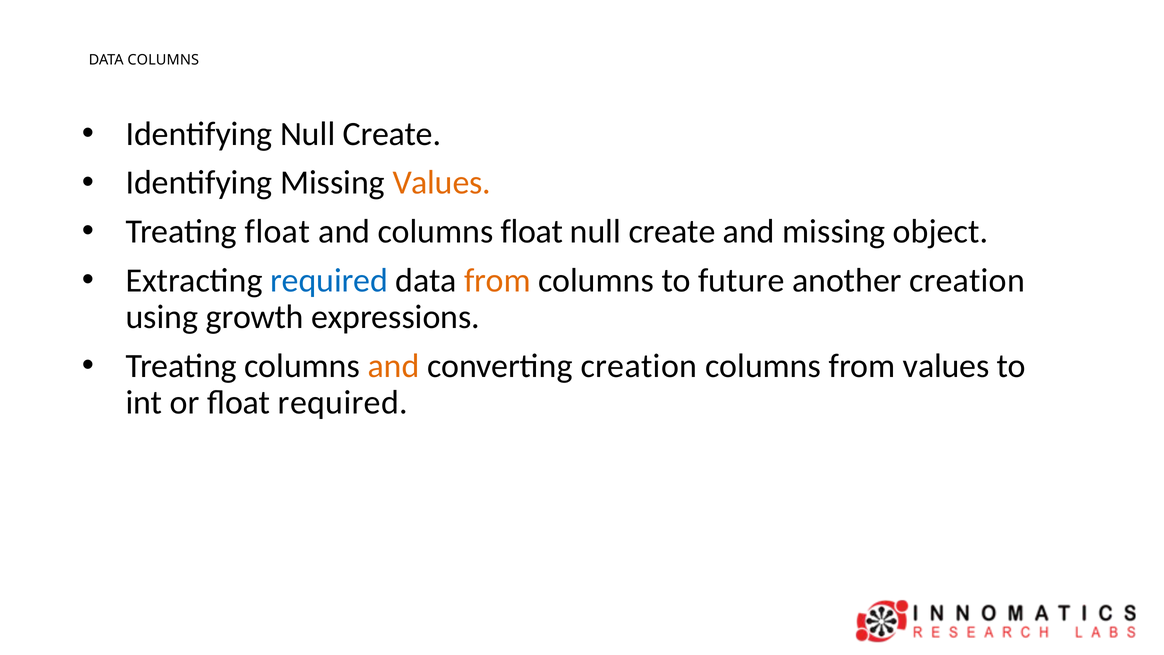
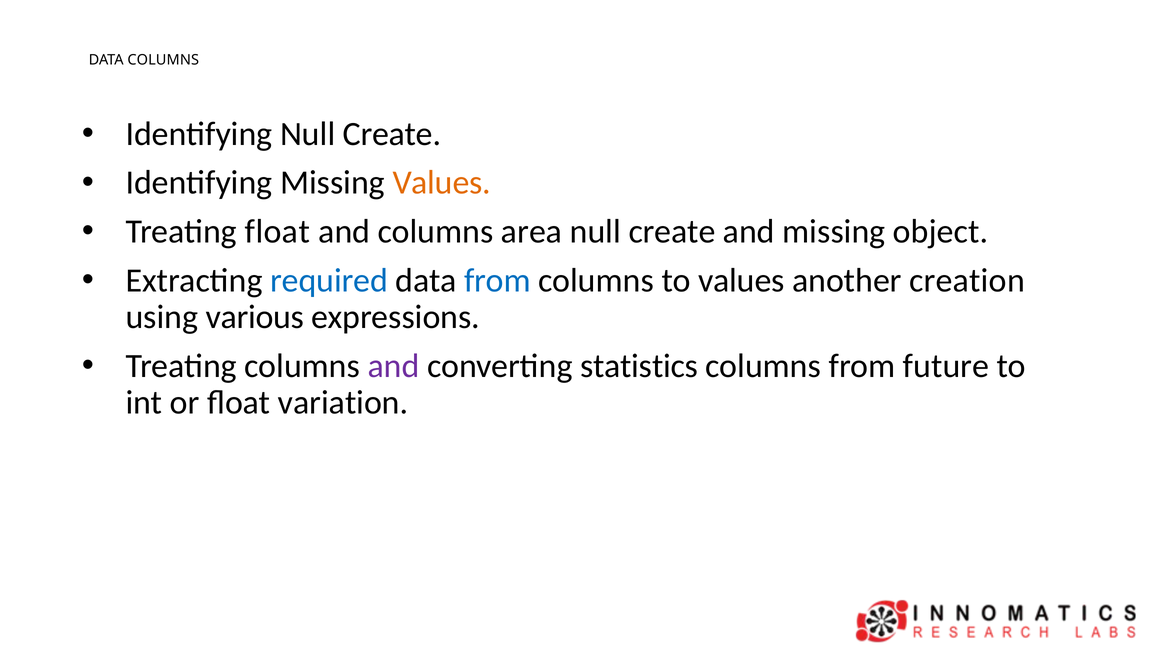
columns float: float -> area
from at (497, 280) colour: orange -> blue
to future: future -> values
growth: growth -> various
and at (394, 366) colour: orange -> purple
converting creation: creation -> statistics
from values: values -> future
float required: required -> variation
